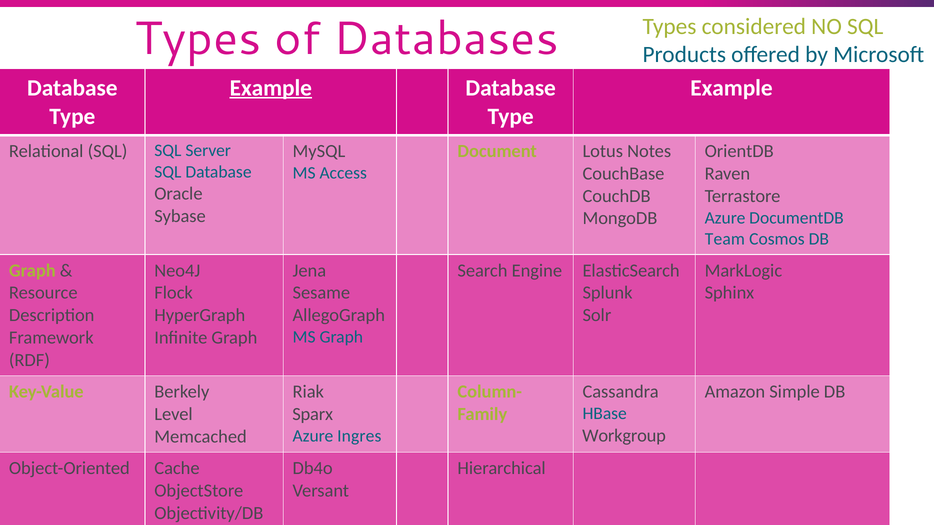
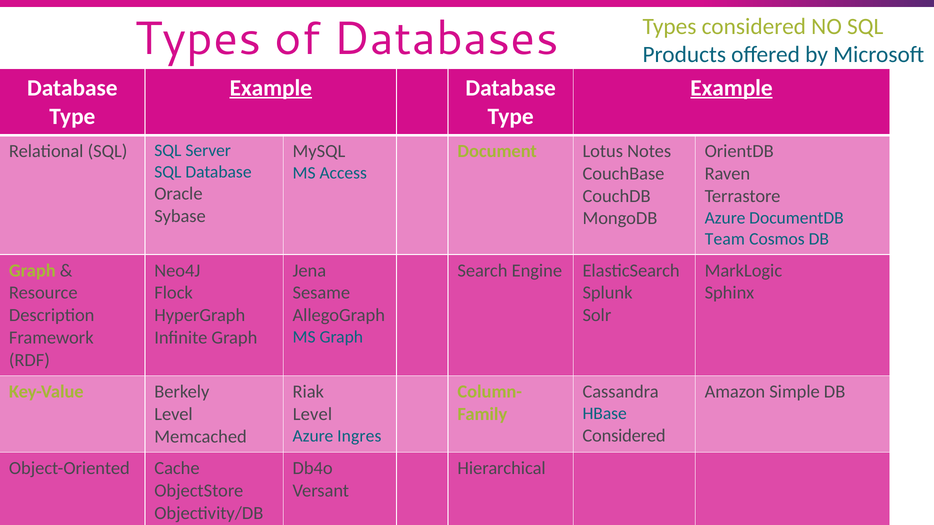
Example at (732, 88) underline: none -> present
Sparx at (313, 414): Sparx -> Level
Workgroup at (624, 436): Workgroup -> Considered
